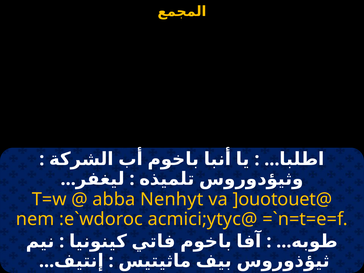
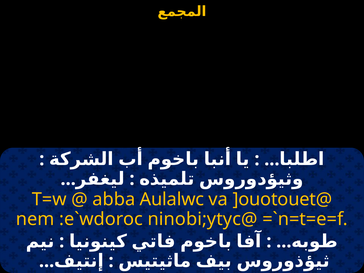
Nenhyt: Nenhyt -> Aulalwc
acmici;ytyc@: acmici;ytyc@ -> ninobi;ytyc@
